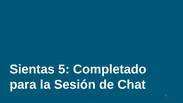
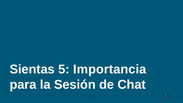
Completado: Completado -> Importancia
